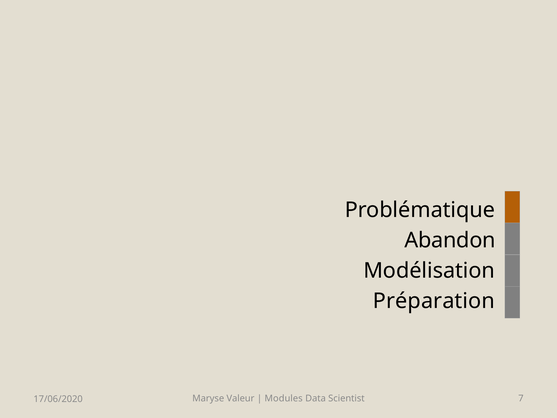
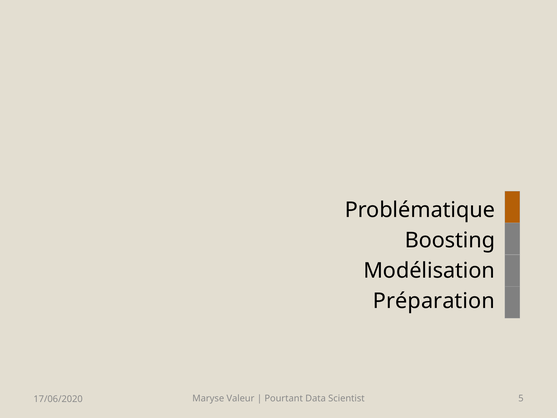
Abandon: Abandon -> Boosting
Modules: Modules -> Pourtant
7: 7 -> 5
